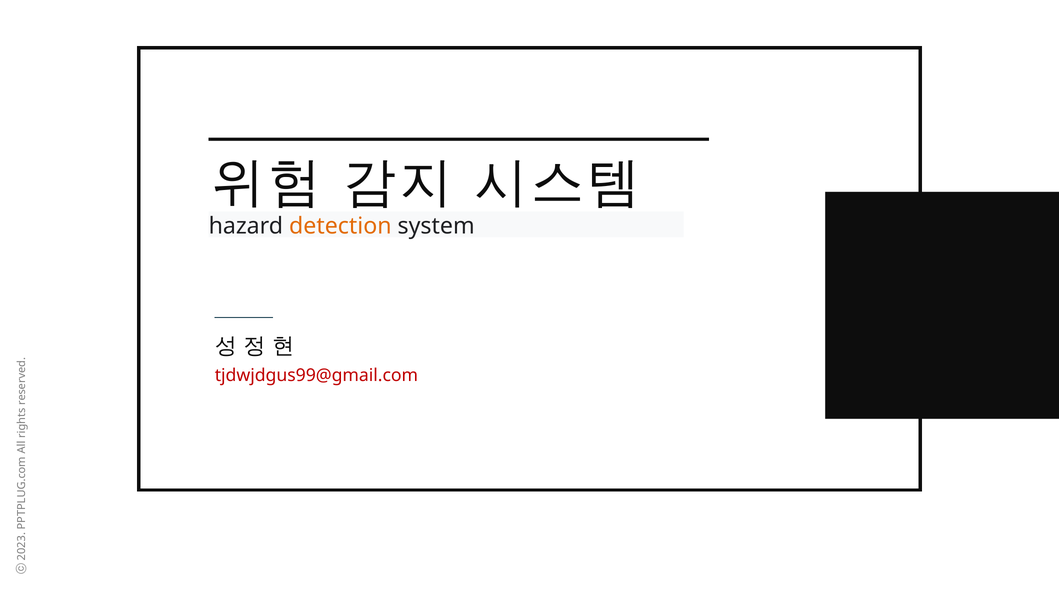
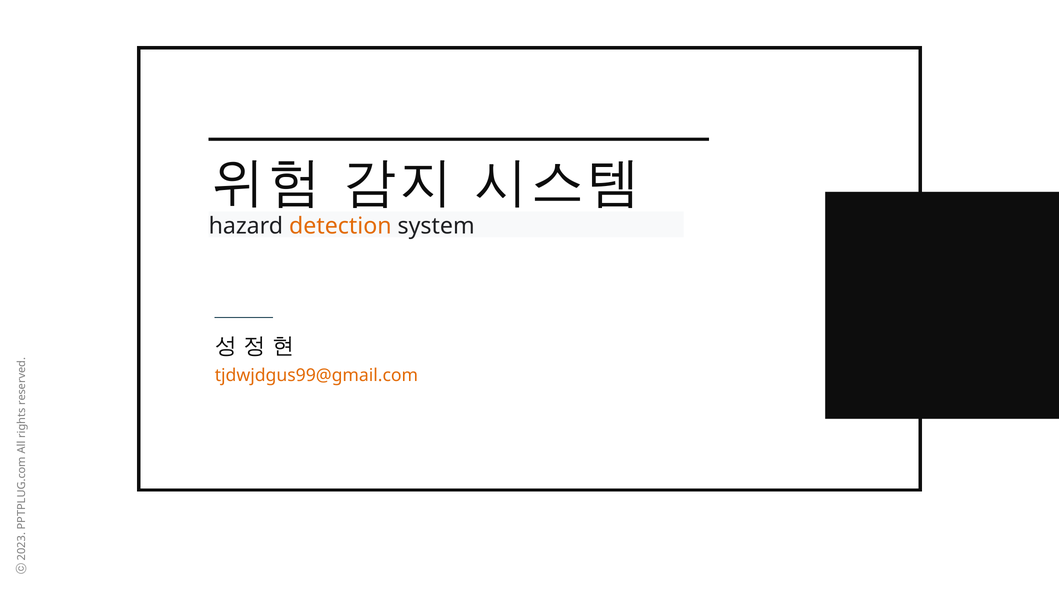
tjdwjdgus99@gmail.com colour: red -> orange
